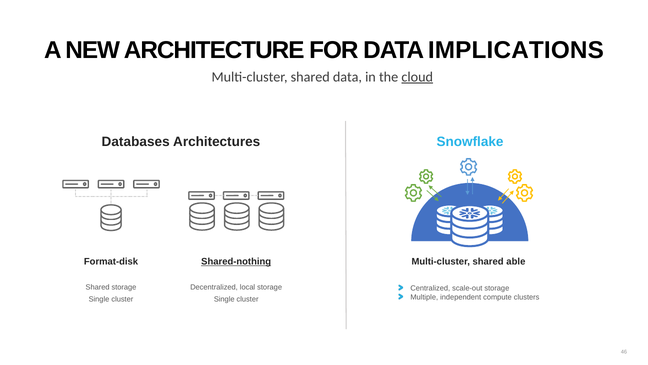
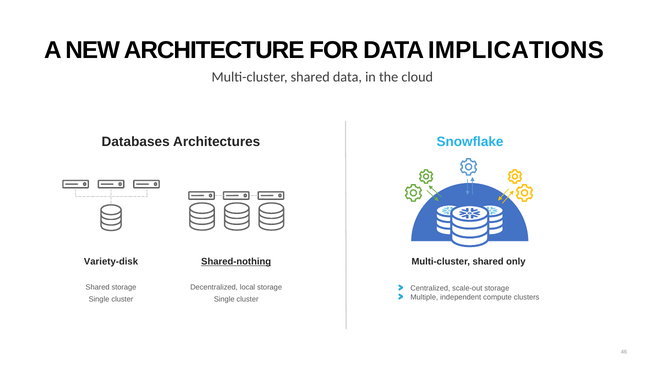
cloud underline: present -> none
Format-disk: Format-disk -> Variety-disk
able: able -> only
